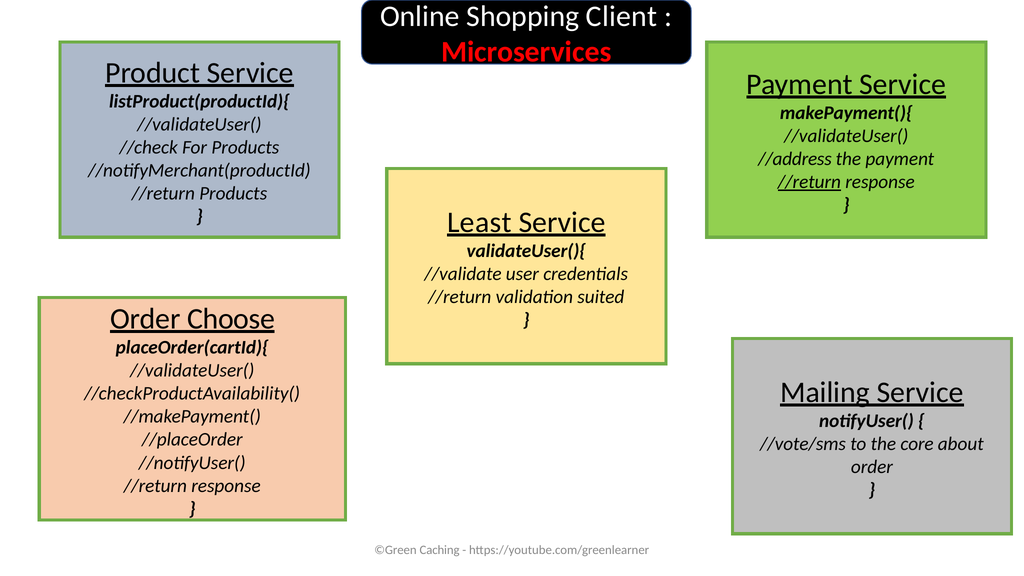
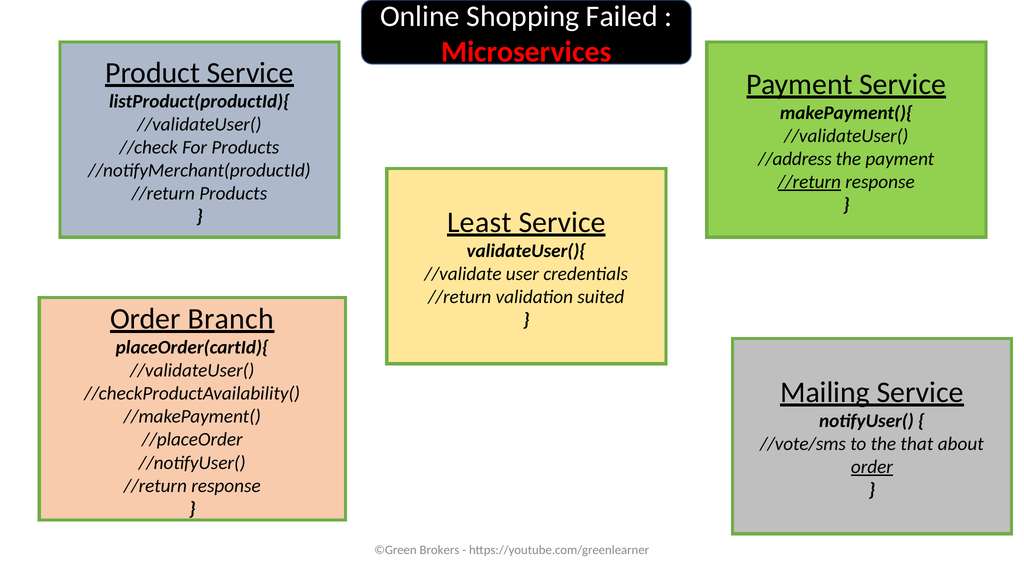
Client: Client -> Failed
Choose: Choose -> Branch
core: core -> that
order at (872, 467) underline: none -> present
Caching: Caching -> Brokers
